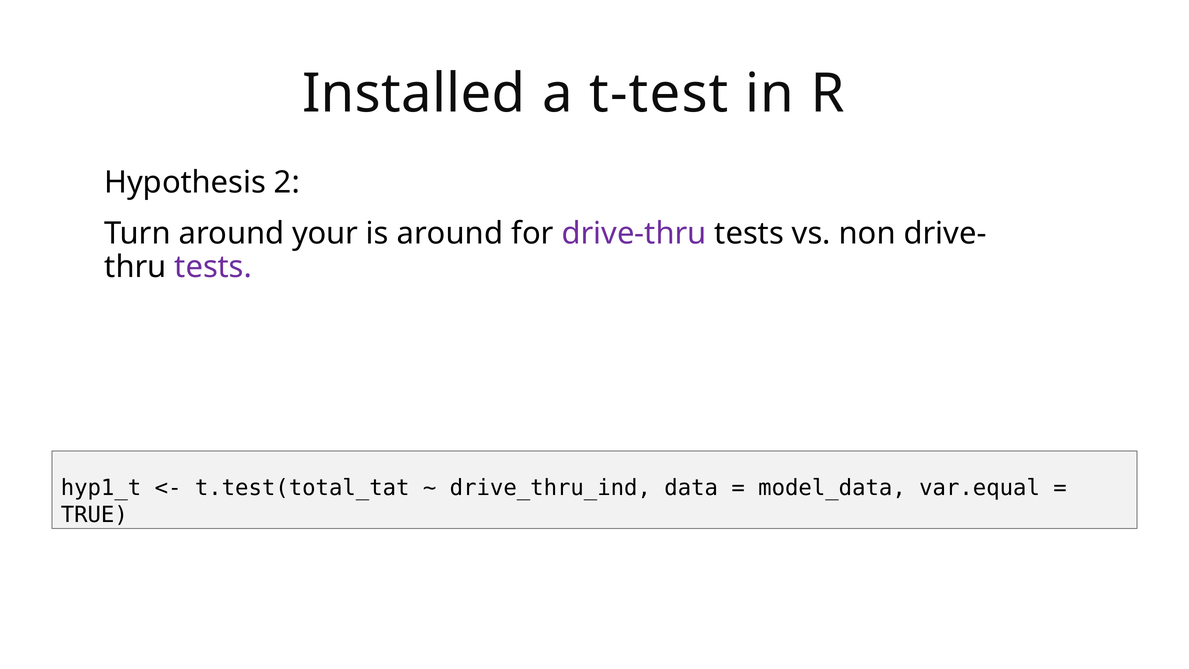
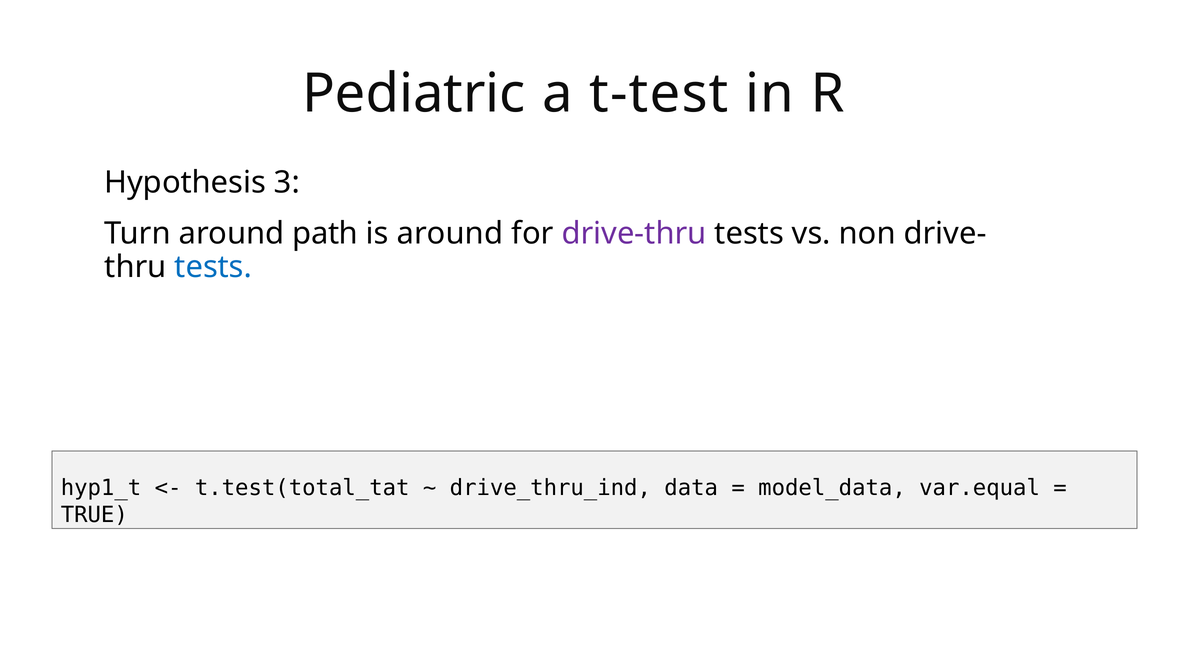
Installed: Installed -> Pediatric
2: 2 -> 3
your: your -> path
tests at (213, 267) colour: purple -> blue
